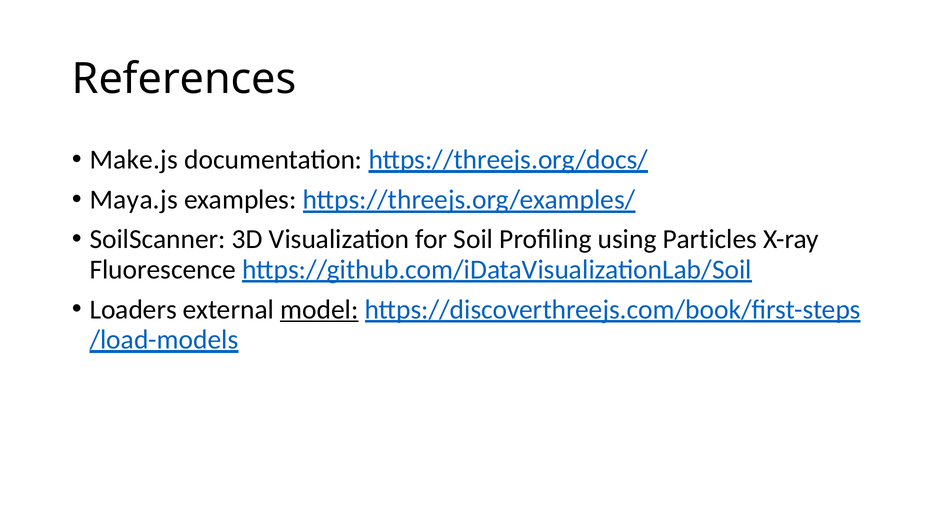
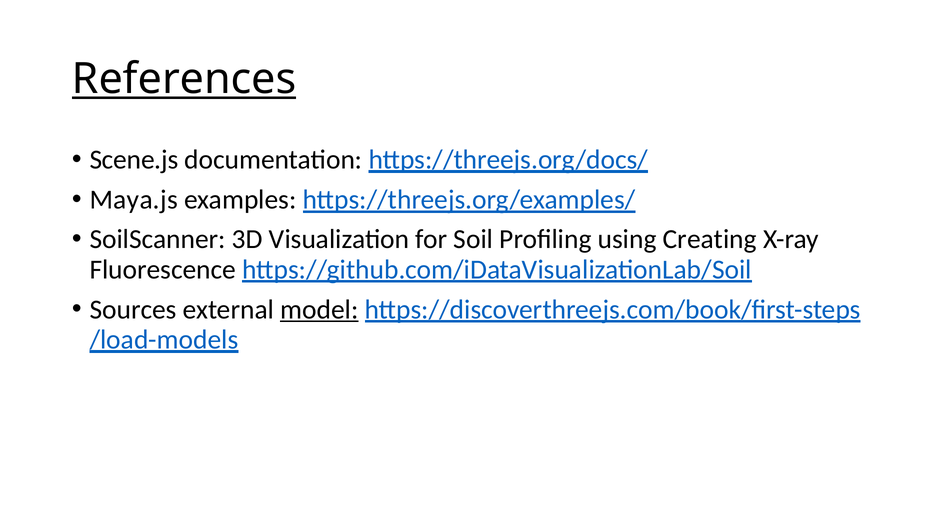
References underline: none -> present
Make.js: Make.js -> Scene.js
Particles: Particles -> Creating
Loaders: Loaders -> Sources
